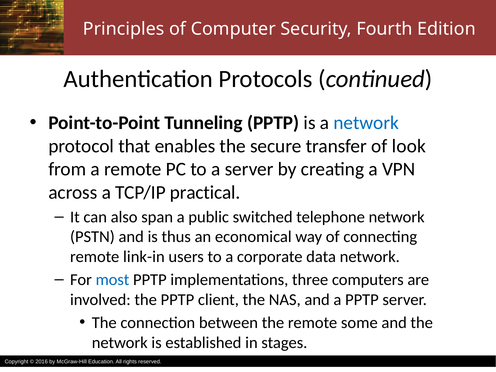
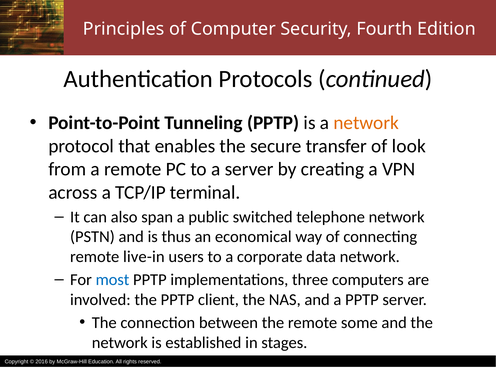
network at (366, 123) colour: blue -> orange
practical: practical -> terminal
link-in: link-in -> live-in
